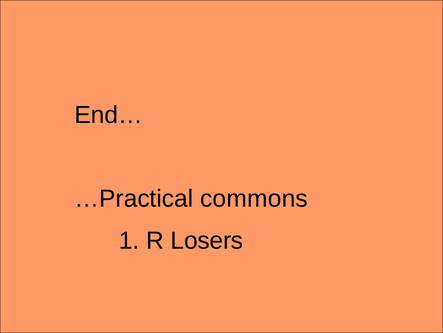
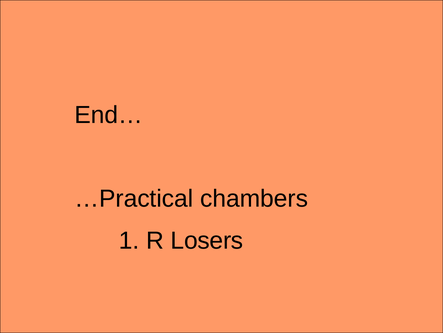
commons: commons -> chambers
